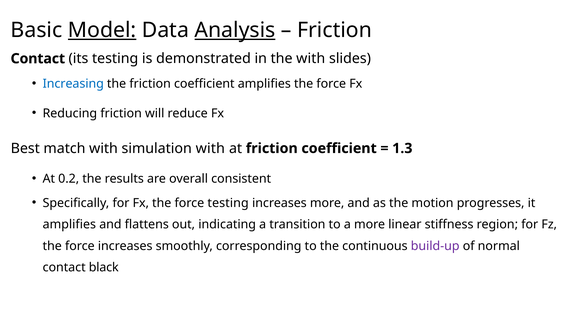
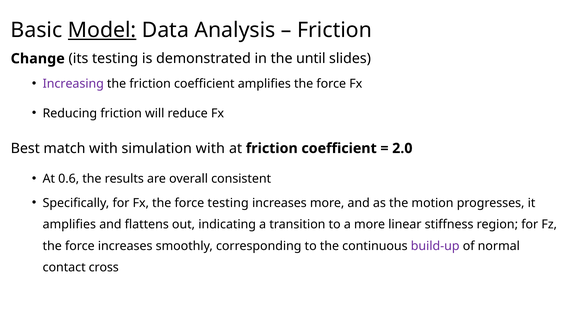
Analysis underline: present -> none
Contact at (38, 59): Contact -> Change
the with: with -> until
Increasing colour: blue -> purple
1.3: 1.3 -> 2.0
0.2: 0.2 -> 0.6
black: black -> cross
